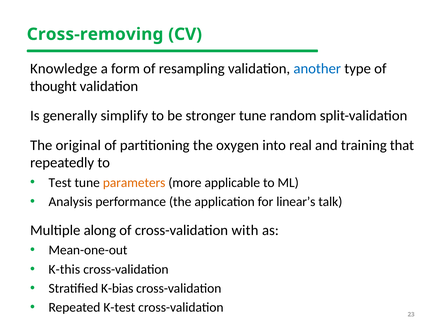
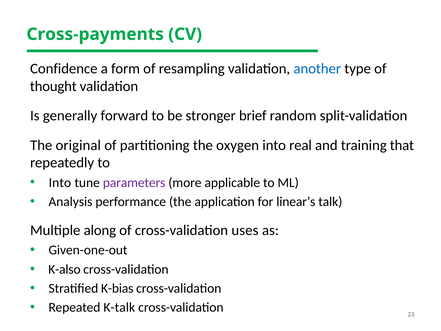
Cross-removing: Cross-removing -> Cross-payments
Knowledge: Knowledge -> Confidence
simplify: simplify -> forward
stronger tune: tune -> brief
Test at (60, 182): Test -> Into
parameters colour: orange -> purple
with: with -> uses
Mean-one-out: Mean-one-out -> Given-one-out
K-this: K-this -> K-also
K-test: K-test -> K-talk
